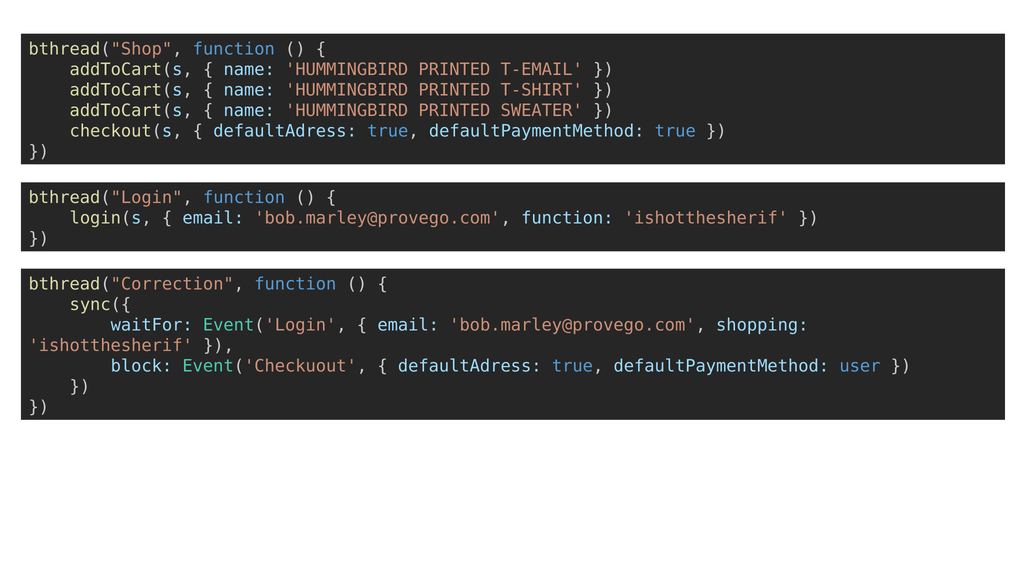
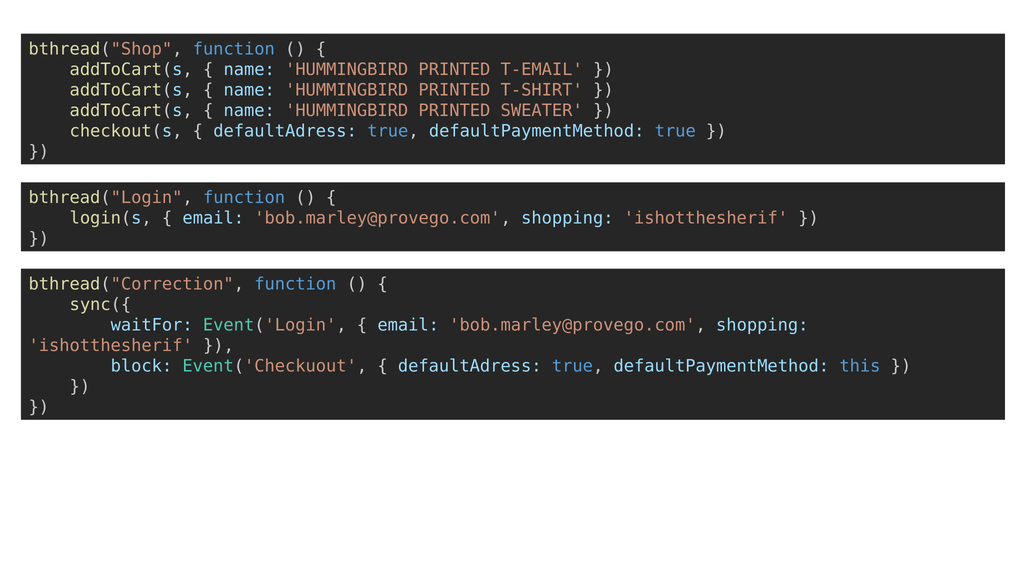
function at (567, 218): function -> shopping
user: user -> this
